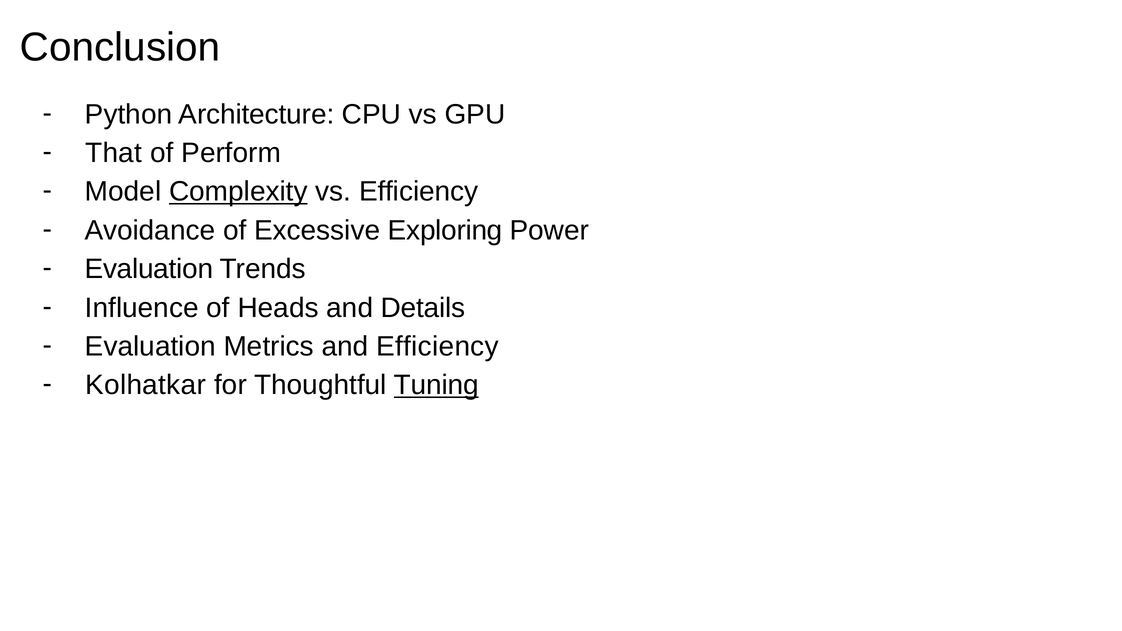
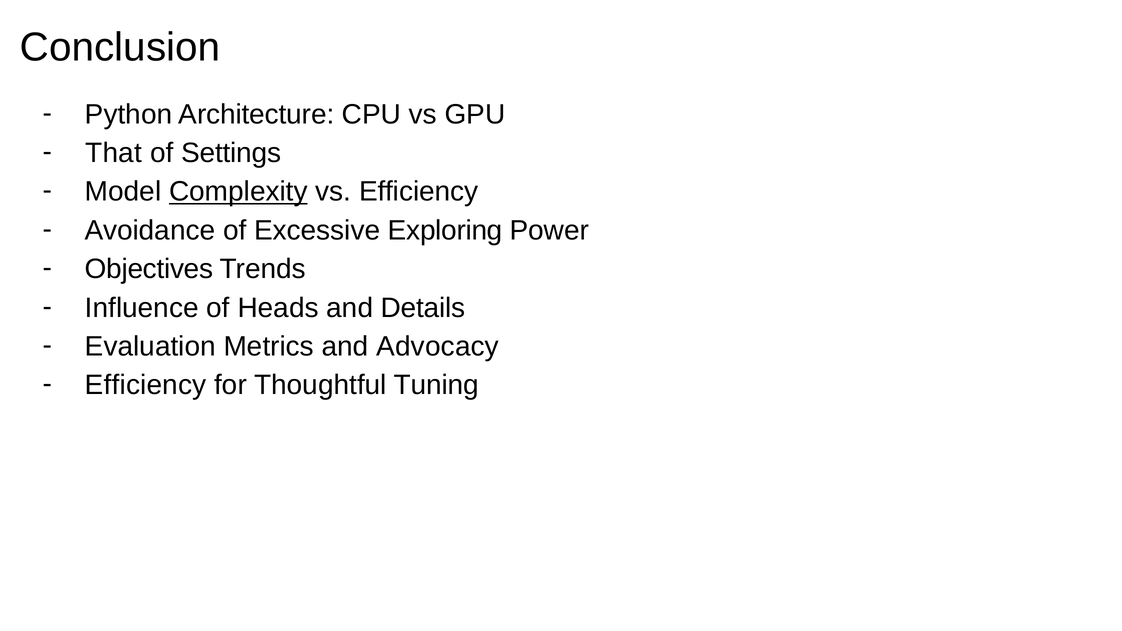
Perform: Perform -> Settings
Evaluation at (149, 269): Evaluation -> Objectives
and Efficiency: Efficiency -> Advocacy
Kolhatkar at (146, 385): Kolhatkar -> Efficiency
Tuning underline: present -> none
